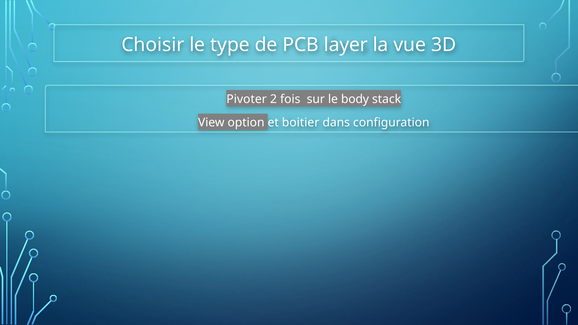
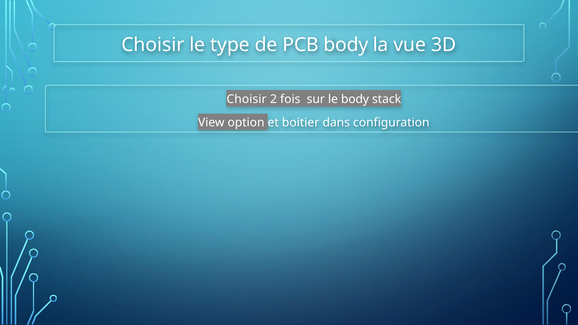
PCB layer: layer -> body
Pivoter at (247, 99): Pivoter -> Choisir
